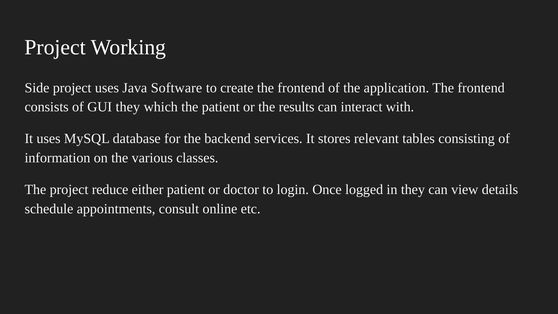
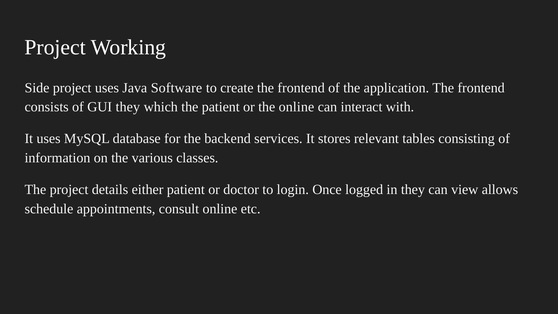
the results: results -> online
reduce: reduce -> details
details: details -> allows
